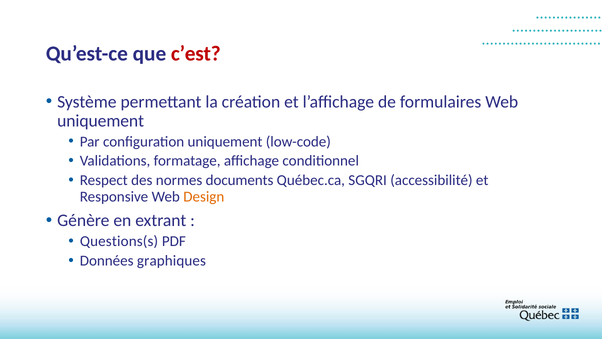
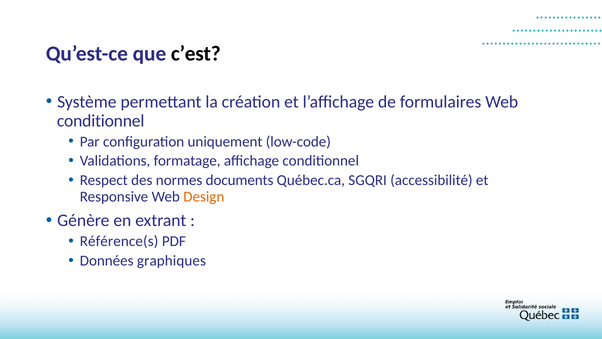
c’est colour: red -> black
uniquement at (101, 121): uniquement -> conditionnel
Questions(s: Questions(s -> Référence(s
